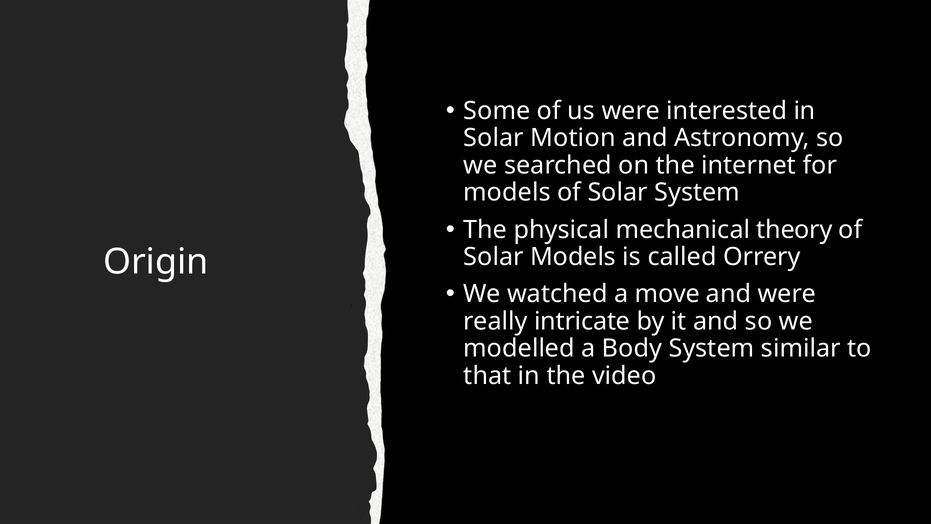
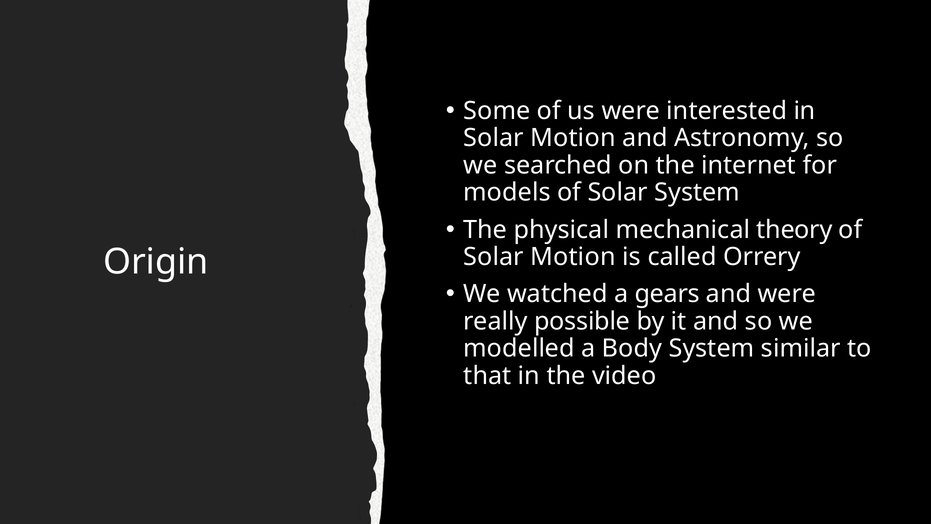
Models at (573, 257): Models -> Motion
move: move -> gears
intricate: intricate -> possible
